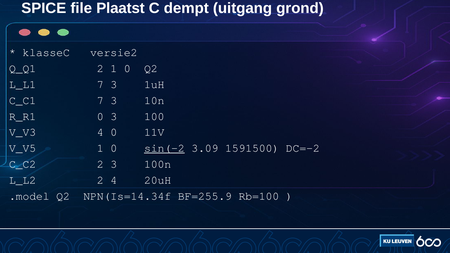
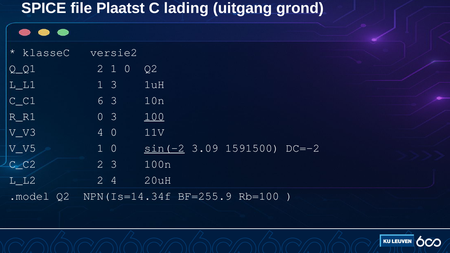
dempt: dempt -> lading
L_L1 7: 7 -> 1
C_C1 7: 7 -> 6
100 underline: none -> present
